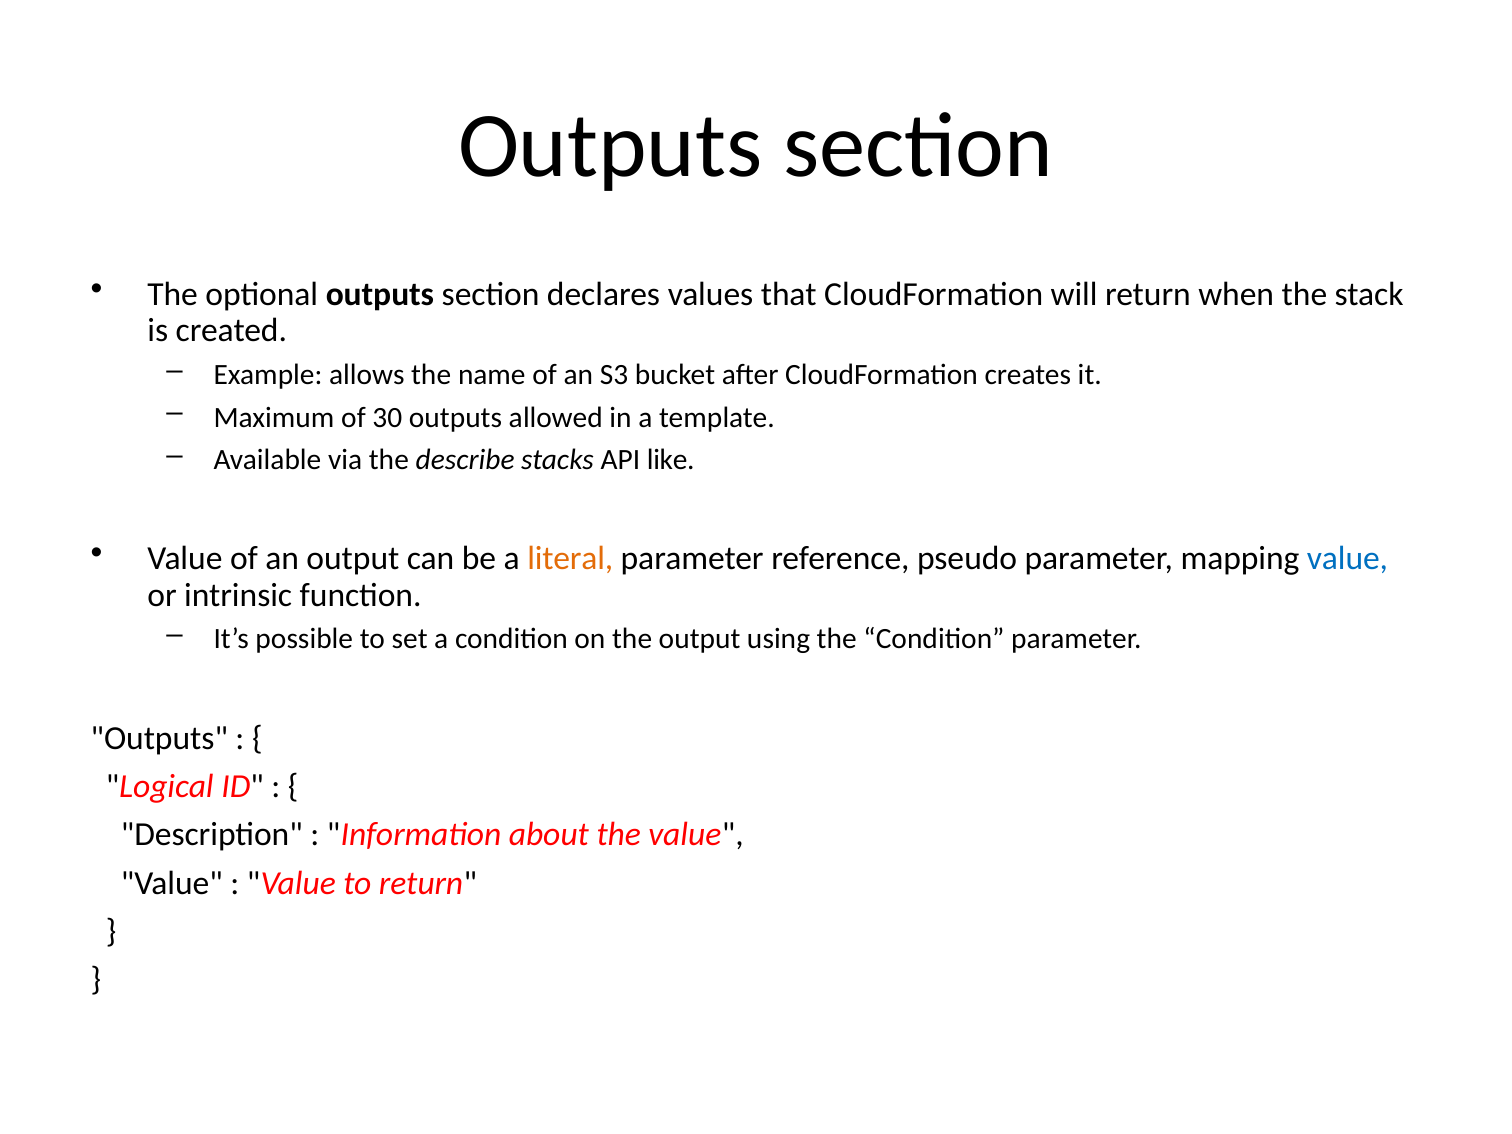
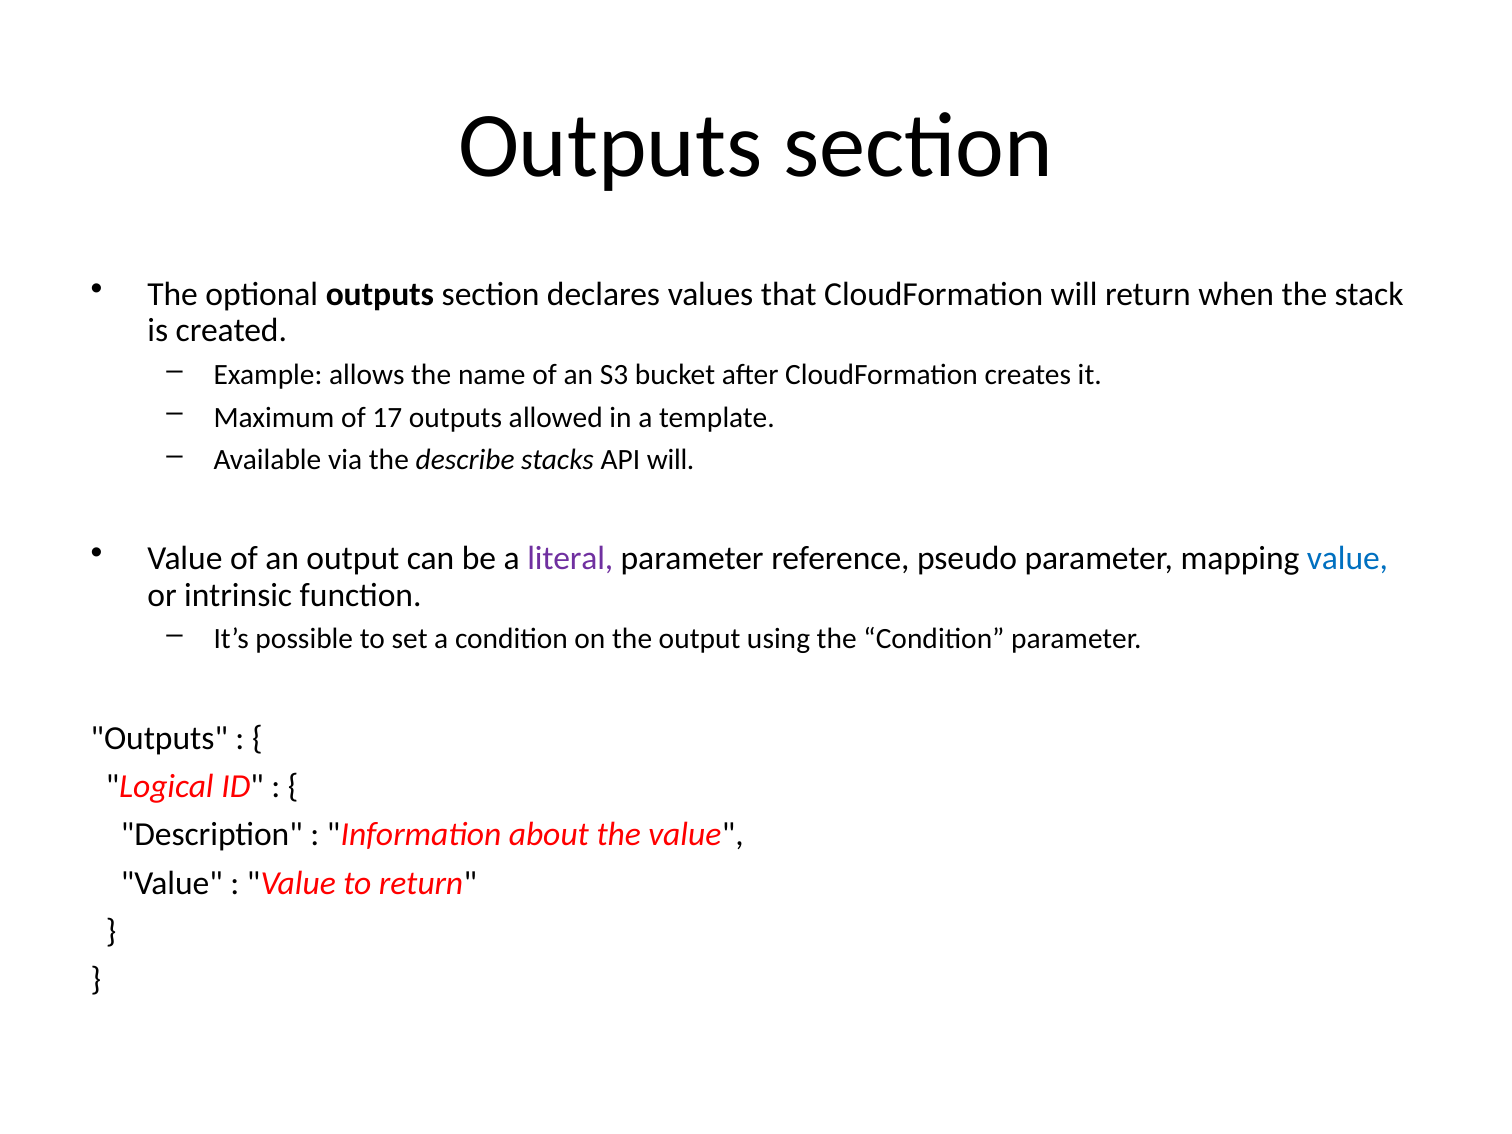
30: 30 -> 17
API like: like -> will
literal colour: orange -> purple
